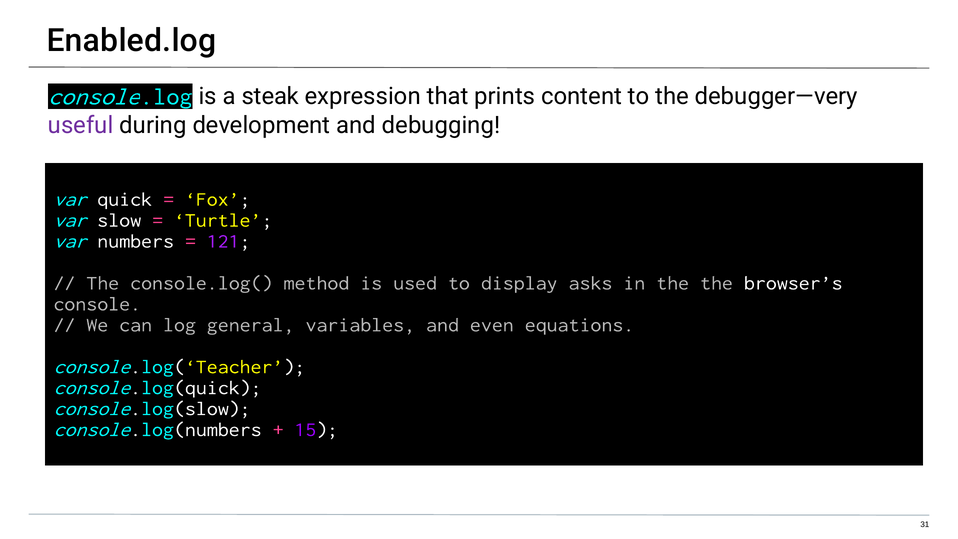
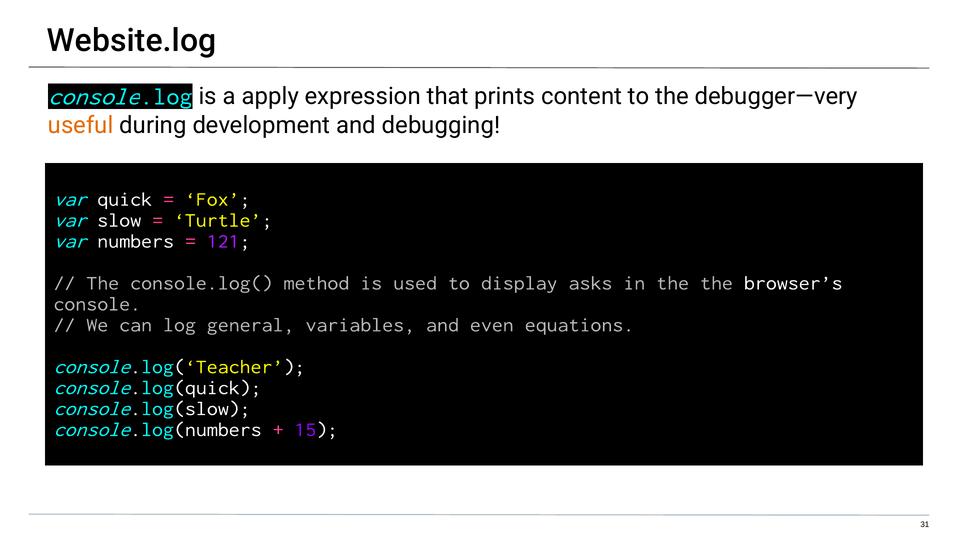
Enabled.log: Enabled.log -> Website.log
steak: steak -> apply
useful colour: purple -> orange
